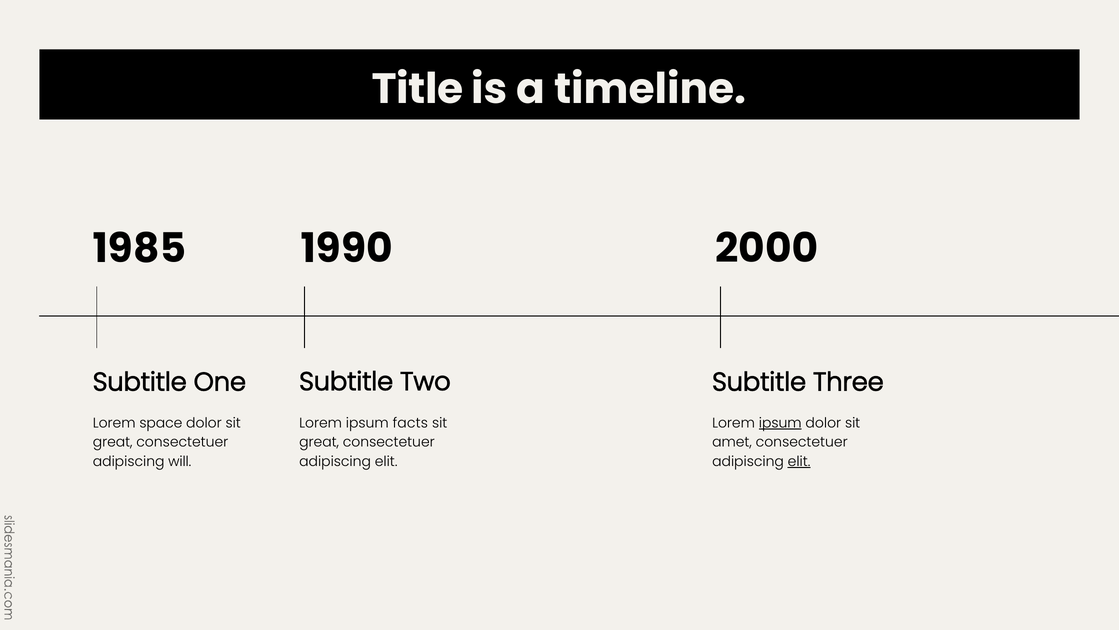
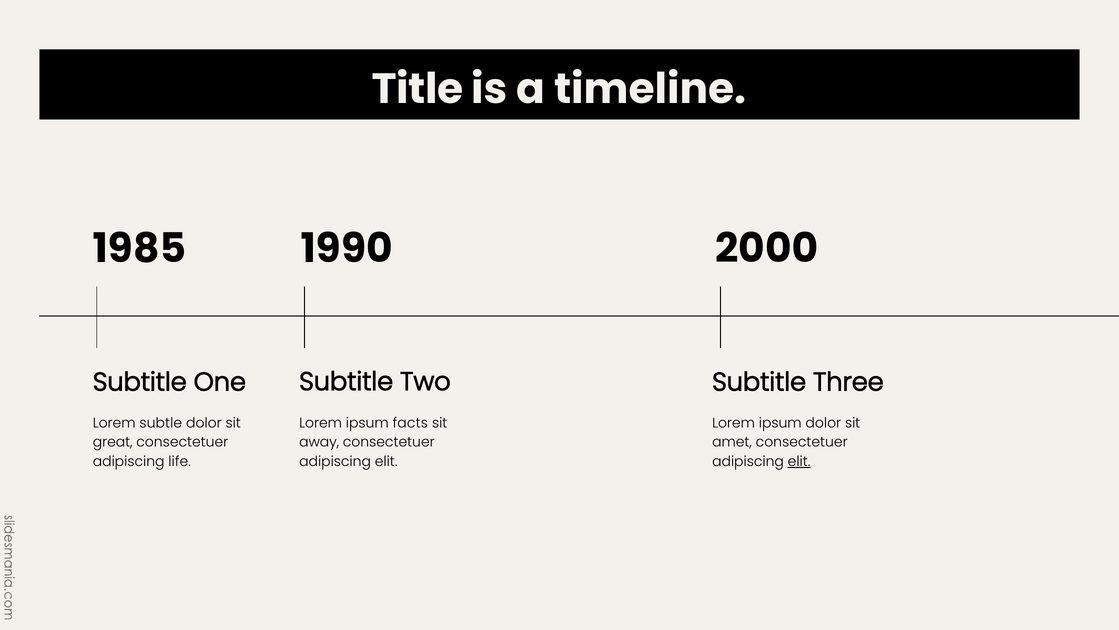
space: space -> subtle
ipsum at (780, 423) underline: present -> none
great at (319, 442): great -> away
will: will -> life
